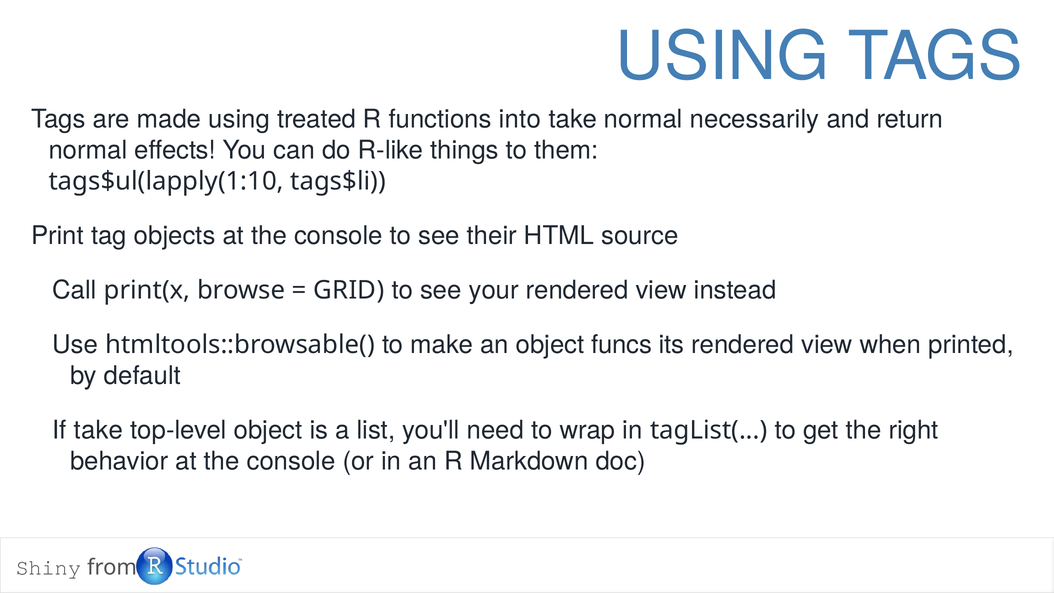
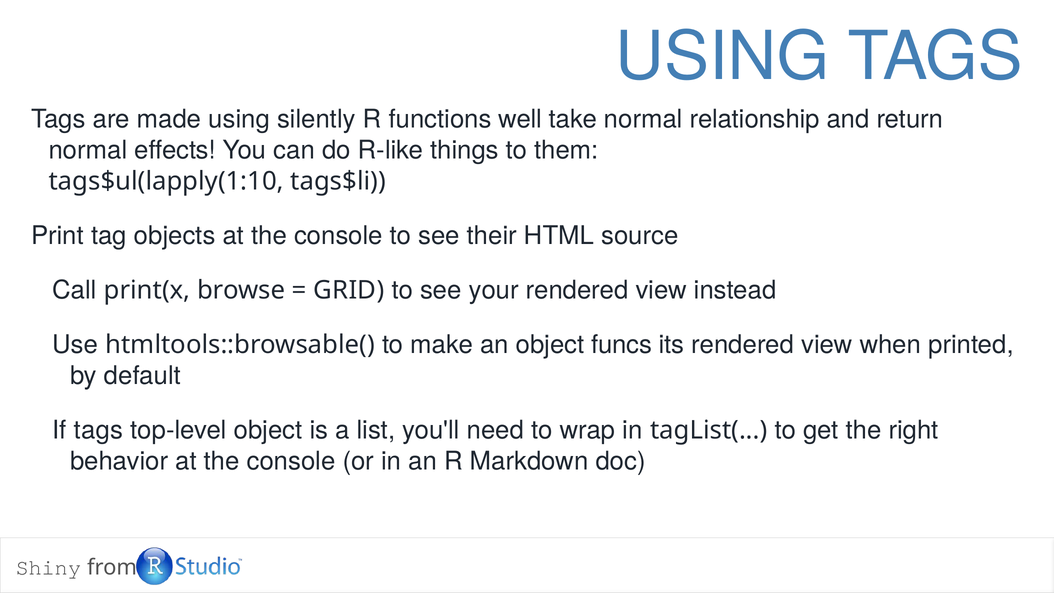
treated: treated -> silently
into: into -> well
necessarily: necessarily -> relationship
If take: take -> tags
